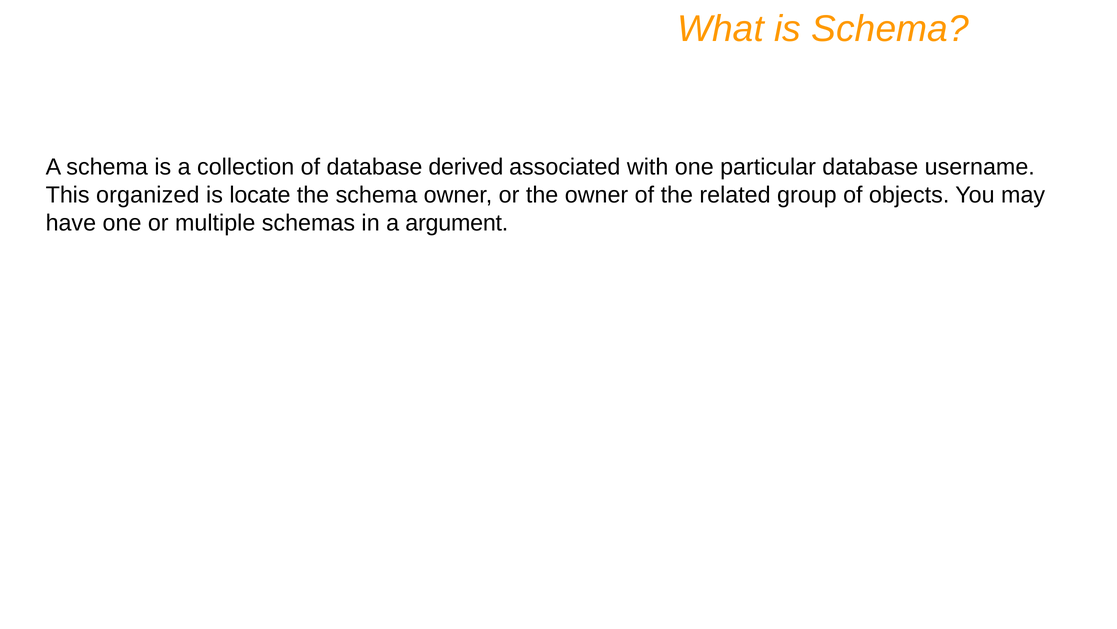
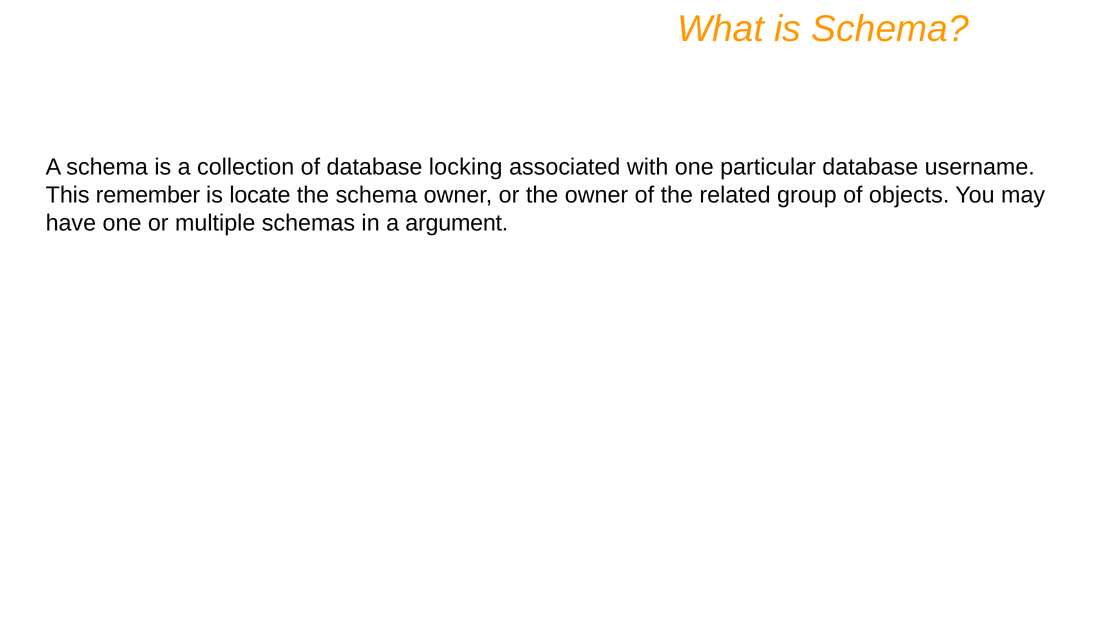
derived: derived -> locking
organized: organized -> remember
